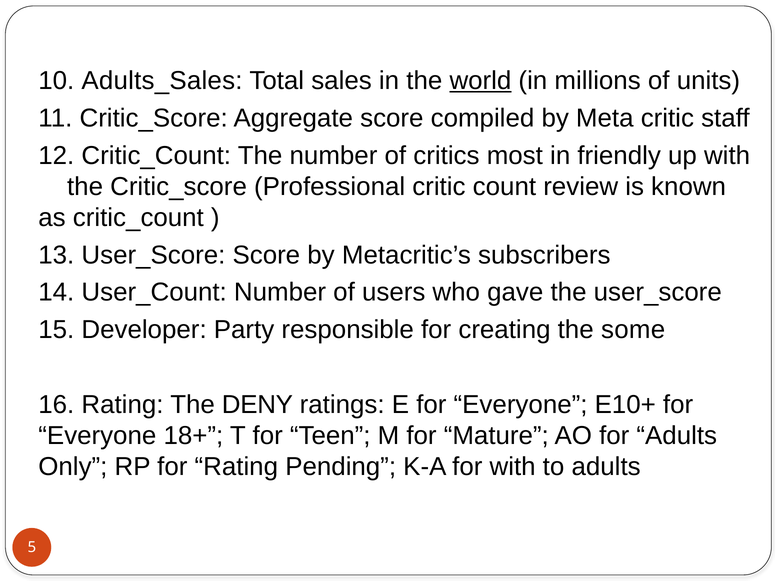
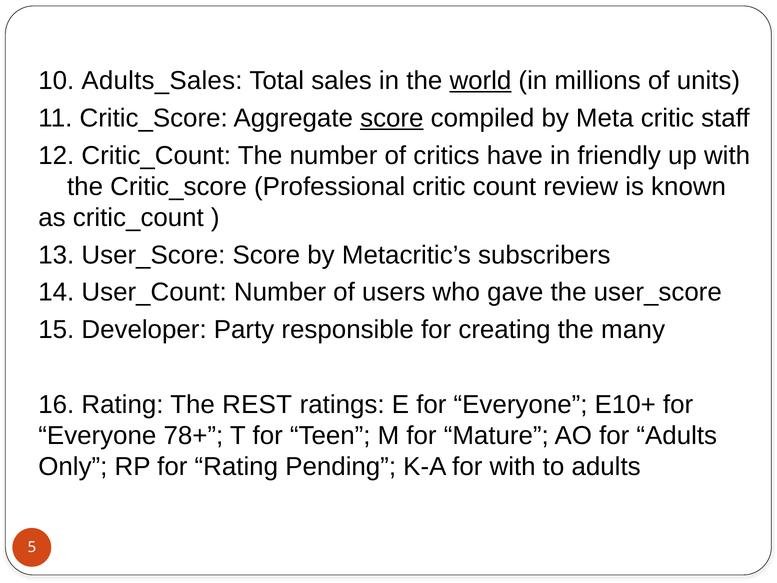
score at (392, 118) underline: none -> present
most: most -> have
some: some -> many
DENY: DENY -> REST
18+: 18+ -> 78+
